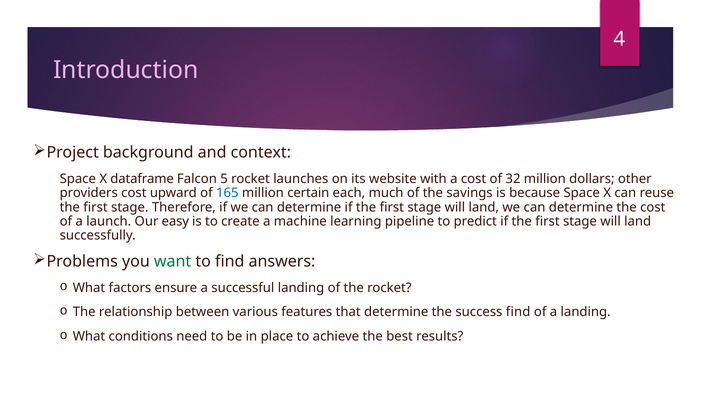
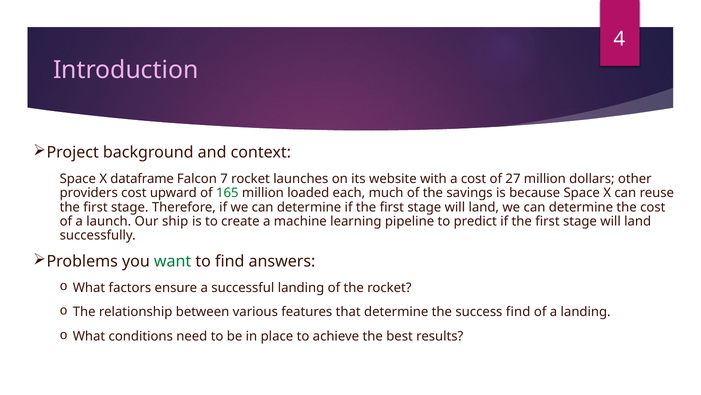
5: 5 -> 7
32: 32 -> 27
165 colour: blue -> green
certain: certain -> loaded
easy: easy -> ship
